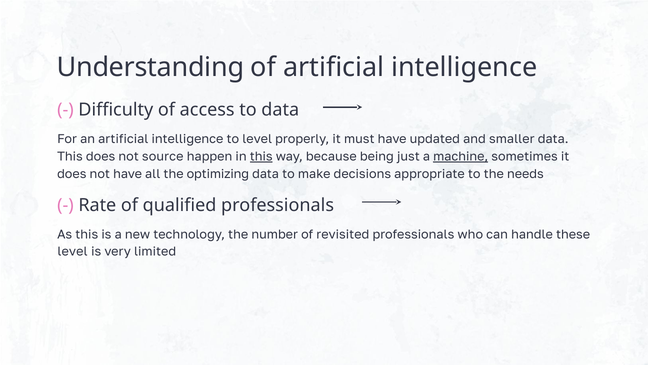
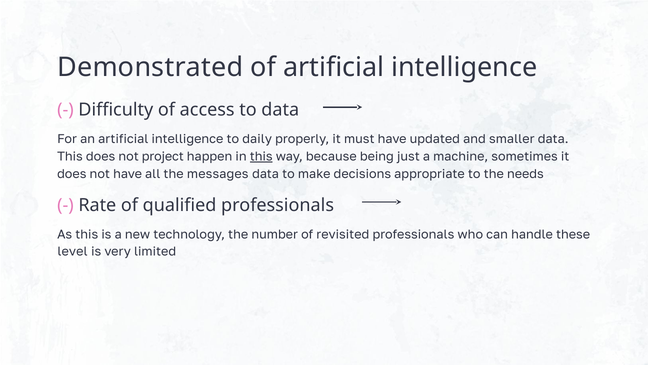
Understanding: Understanding -> Demonstrated
to level: level -> daily
source: source -> project
machine underline: present -> none
optimizing: optimizing -> messages
